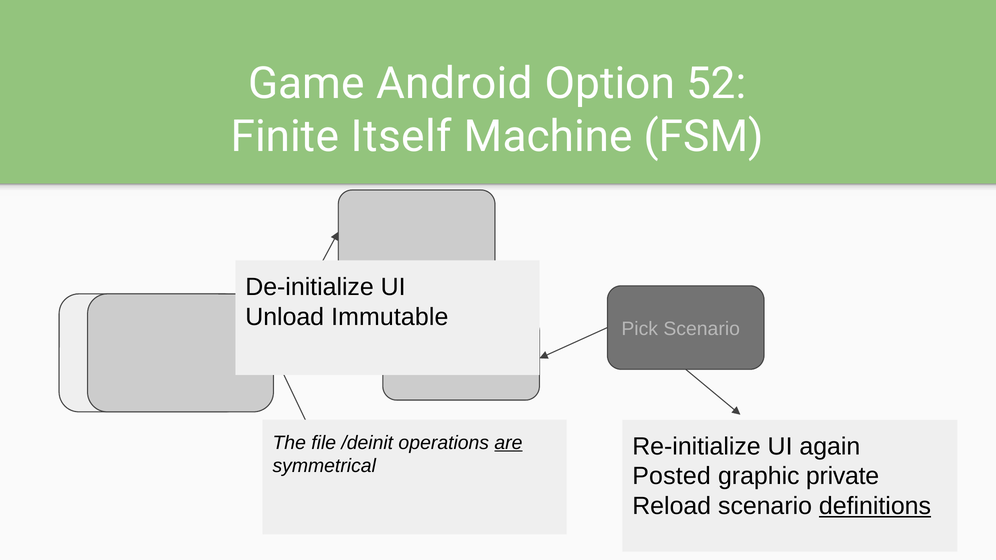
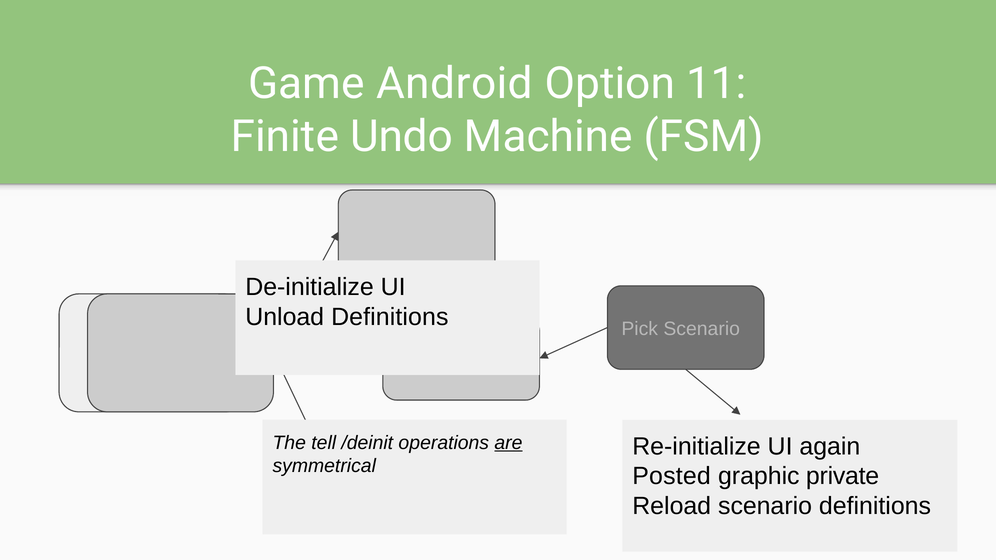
52: 52 -> 11
Itself: Itself -> Undo
Unload Immutable: Immutable -> Definitions
file: file -> tell
definitions at (875, 506) underline: present -> none
